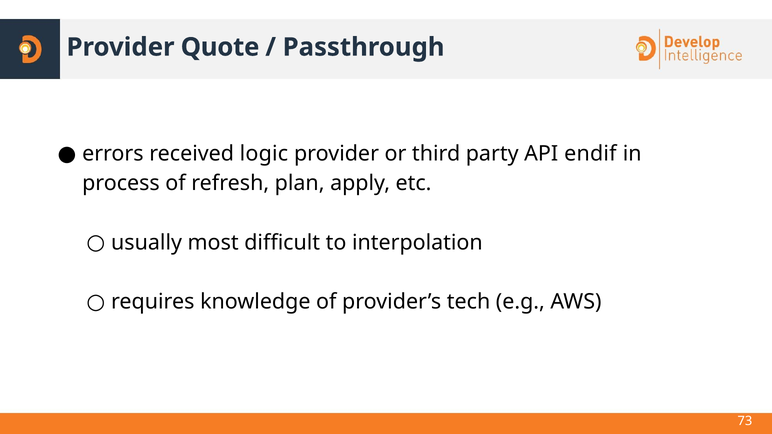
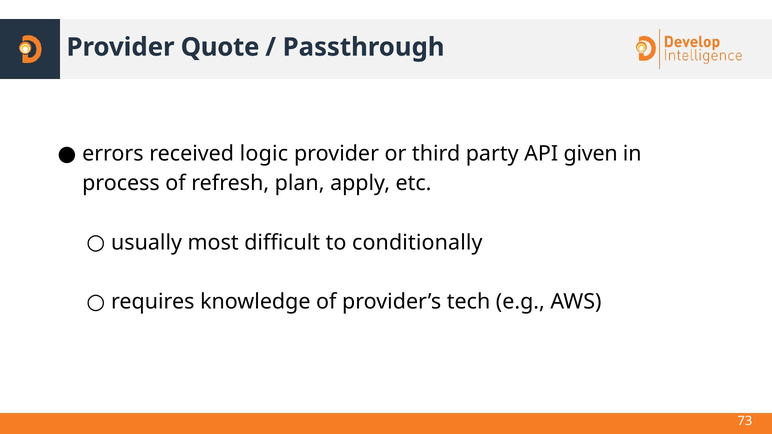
endif: endif -> given
interpolation: interpolation -> conditionally
